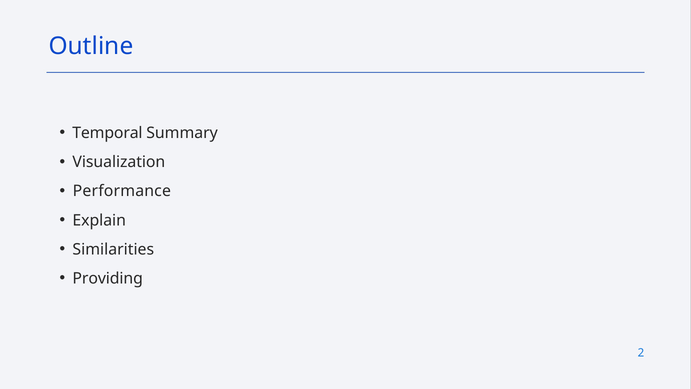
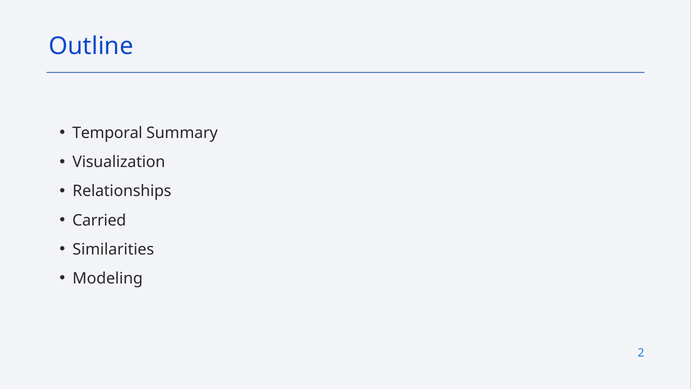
Performance: Performance -> Relationships
Explain: Explain -> Carried
Providing: Providing -> Modeling
